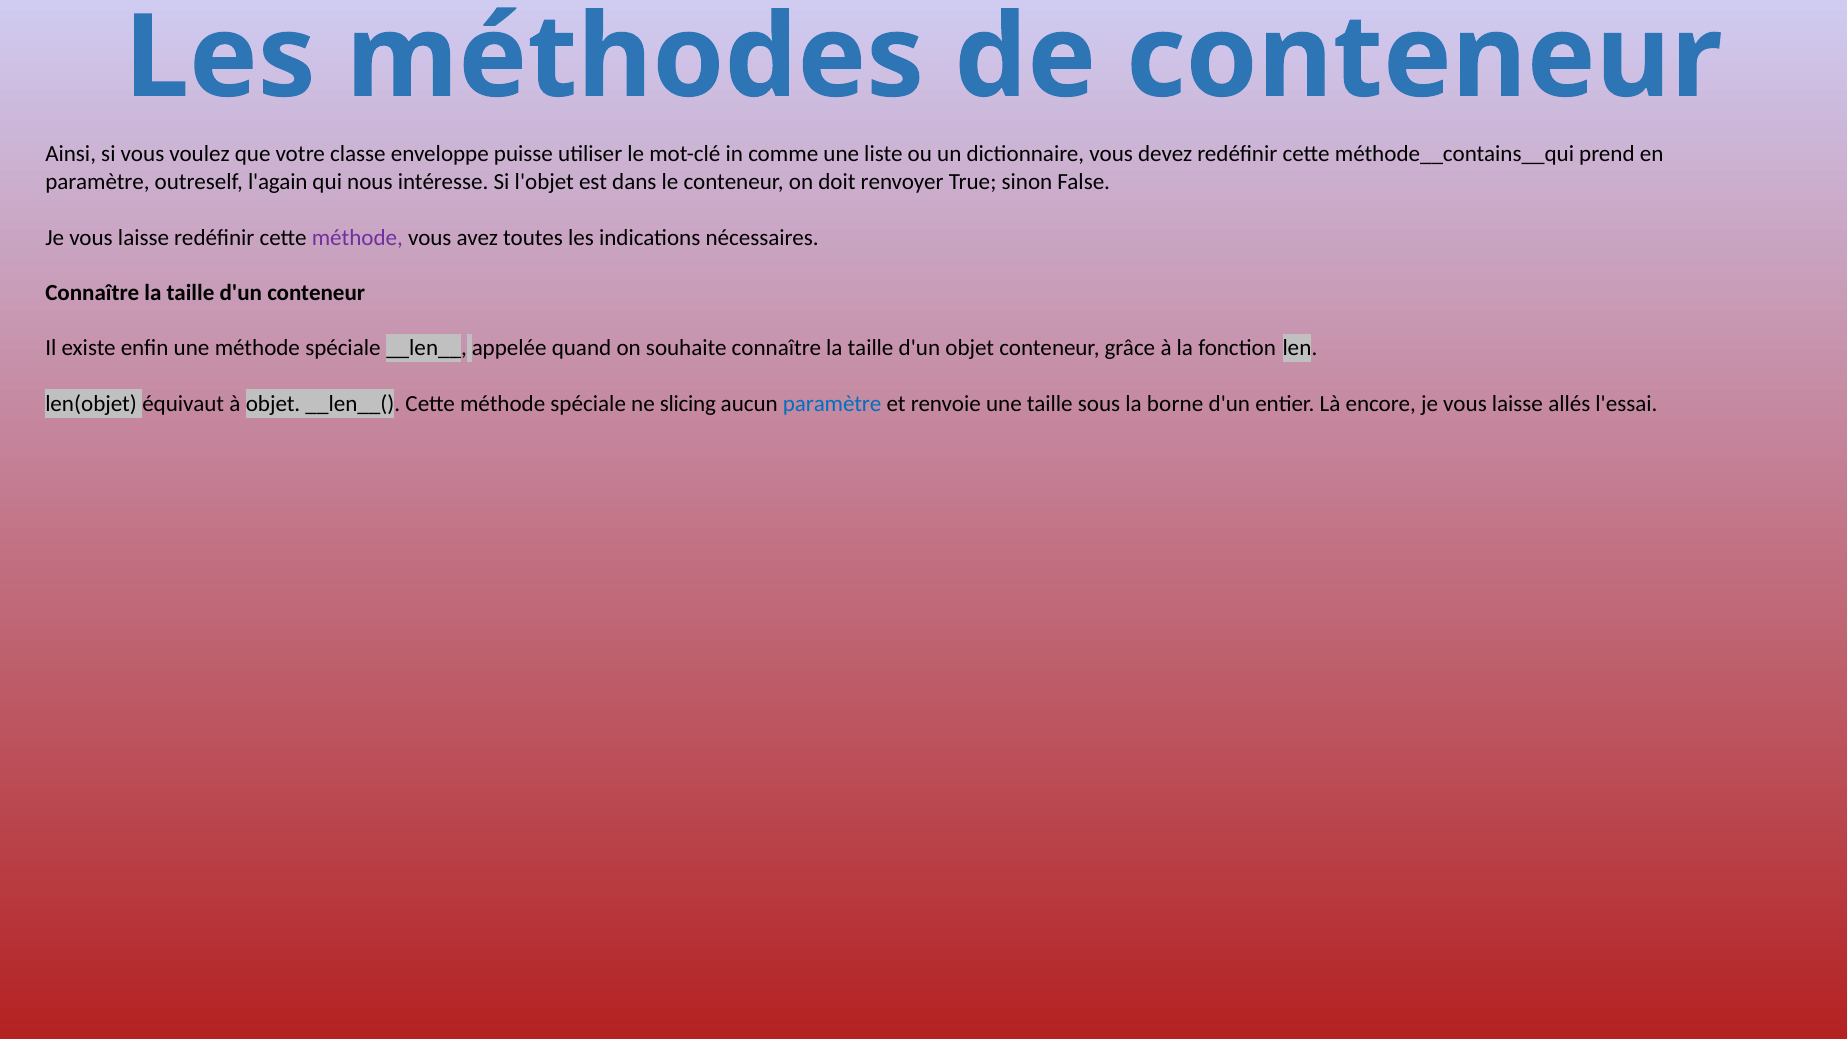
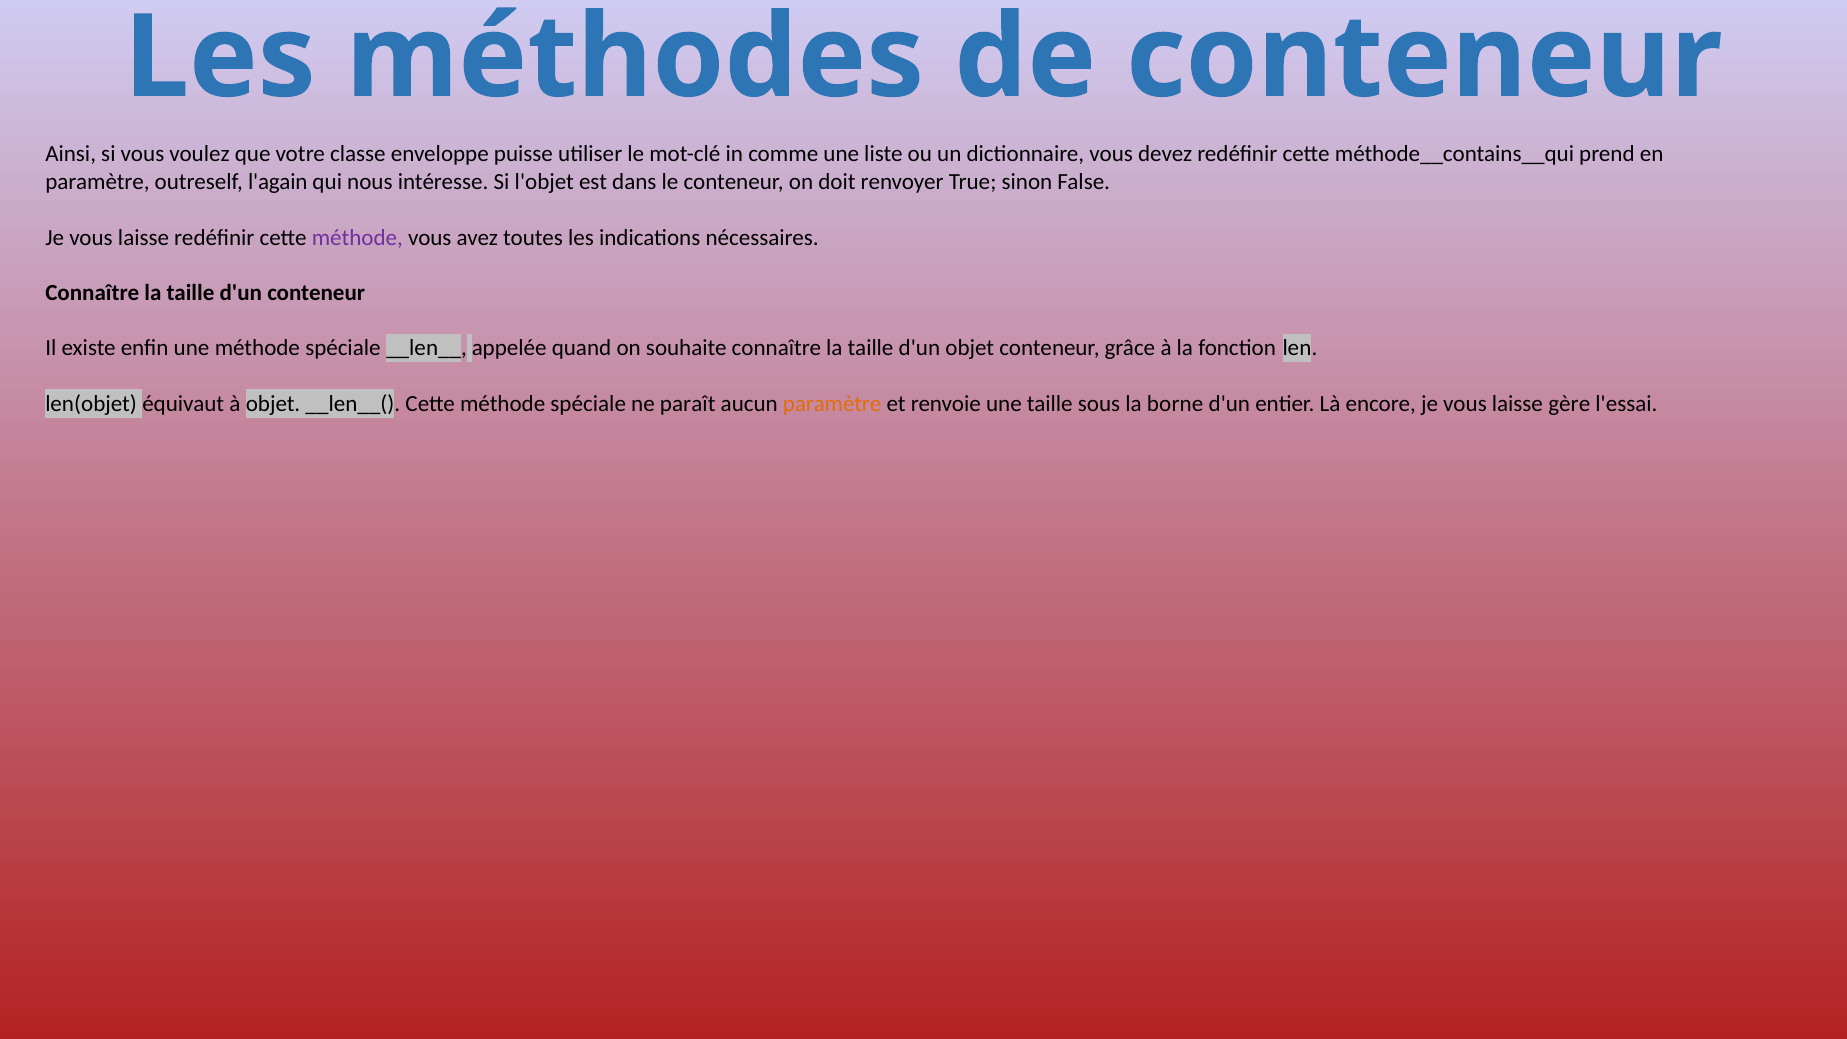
slicing: slicing -> paraît
paramètre at (832, 404) colour: blue -> orange
allés: allés -> gère
